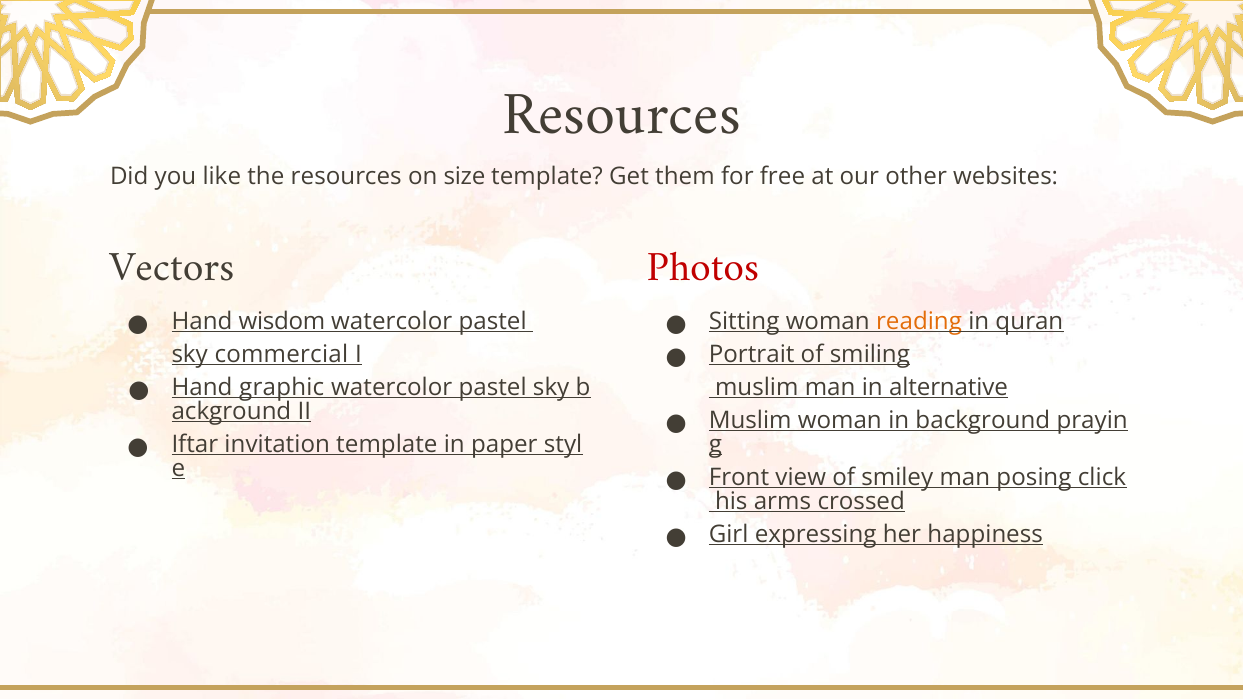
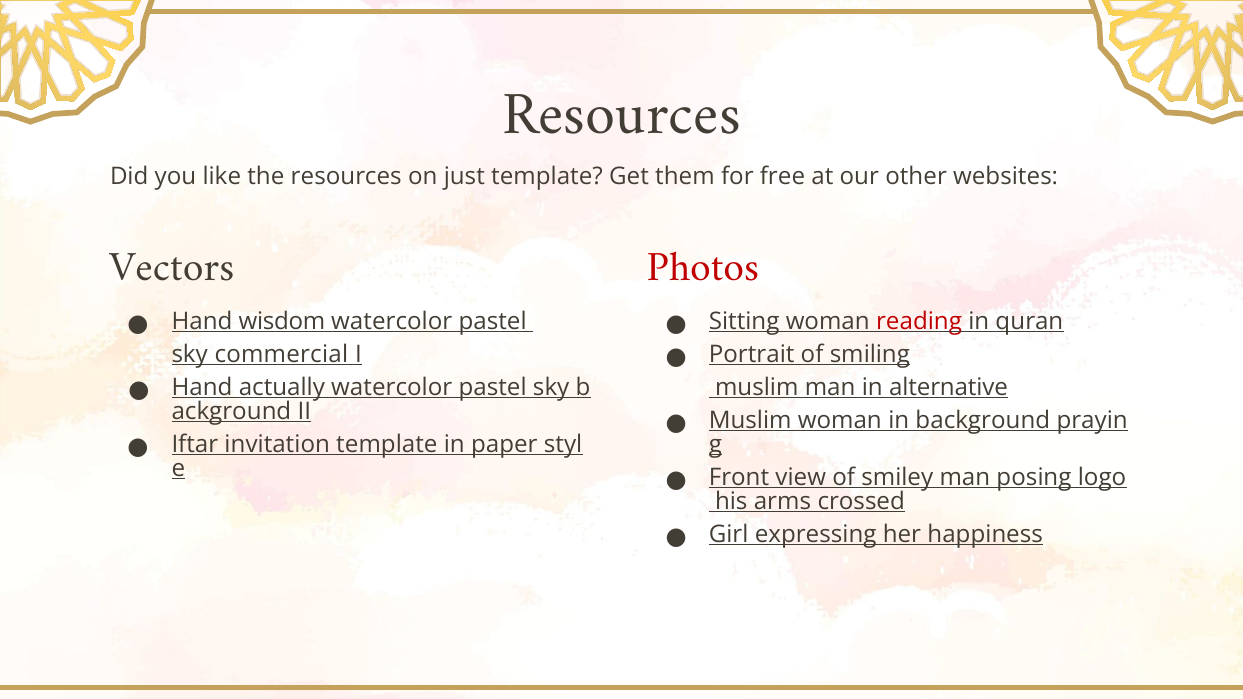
size: size -> just
reading colour: orange -> red
graphic: graphic -> actually
click: click -> logo
